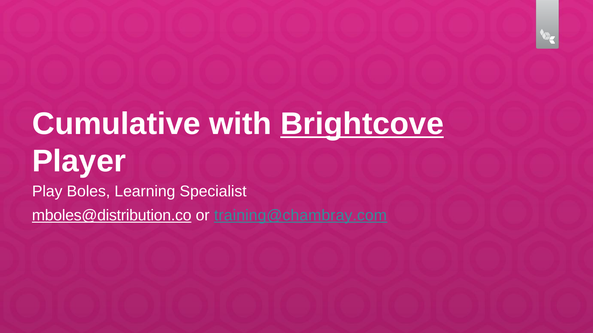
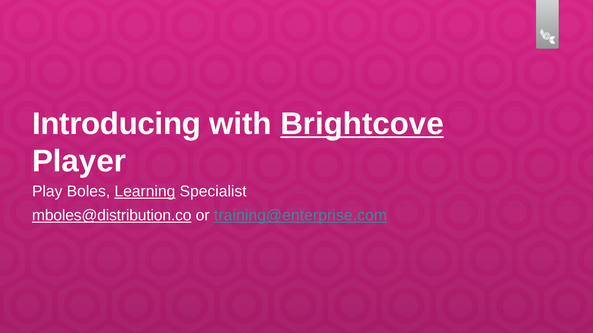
Cumulative: Cumulative -> Introducing
Learning underline: none -> present
training@chambray.com: training@chambray.com -> training@enterprise.com
